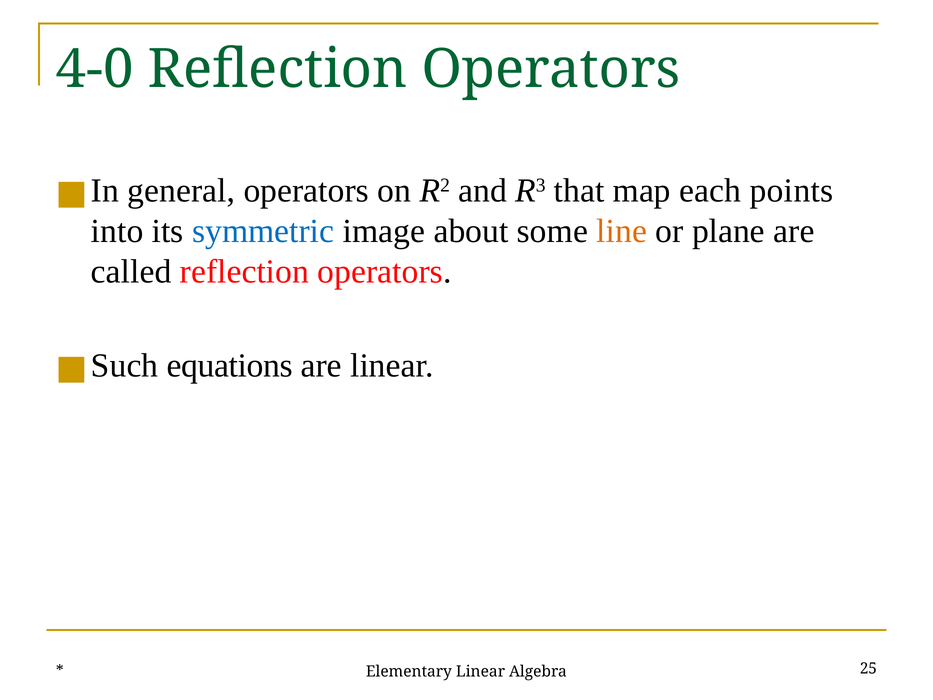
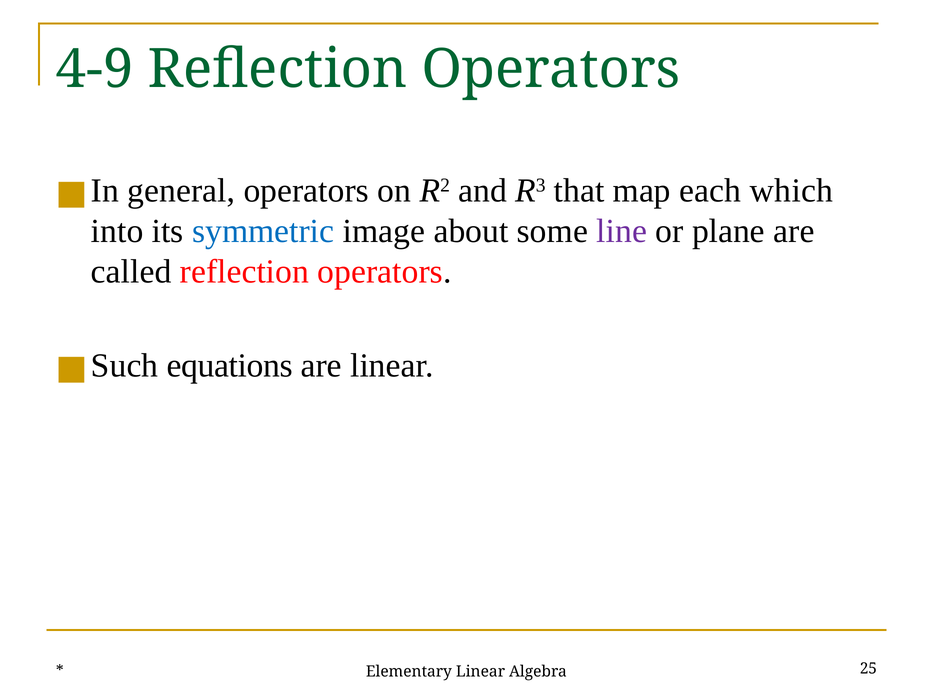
4-0: 4-0 -> 4-9
points: points -> which
line colour: orange -> purple
